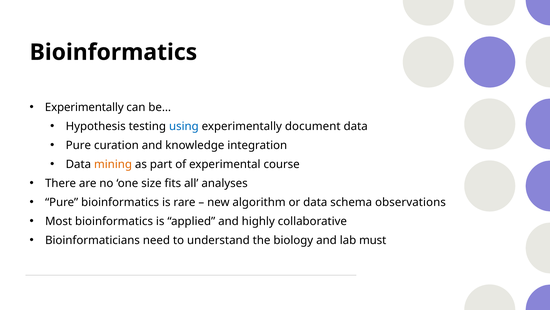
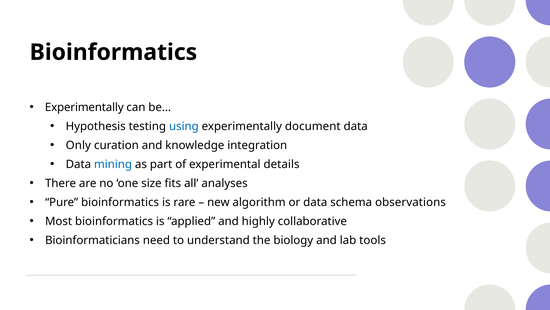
Pure at (78, 145): Pure -> Only
mining colour: orange -> blue
course: course -> details
must: must -> tools
